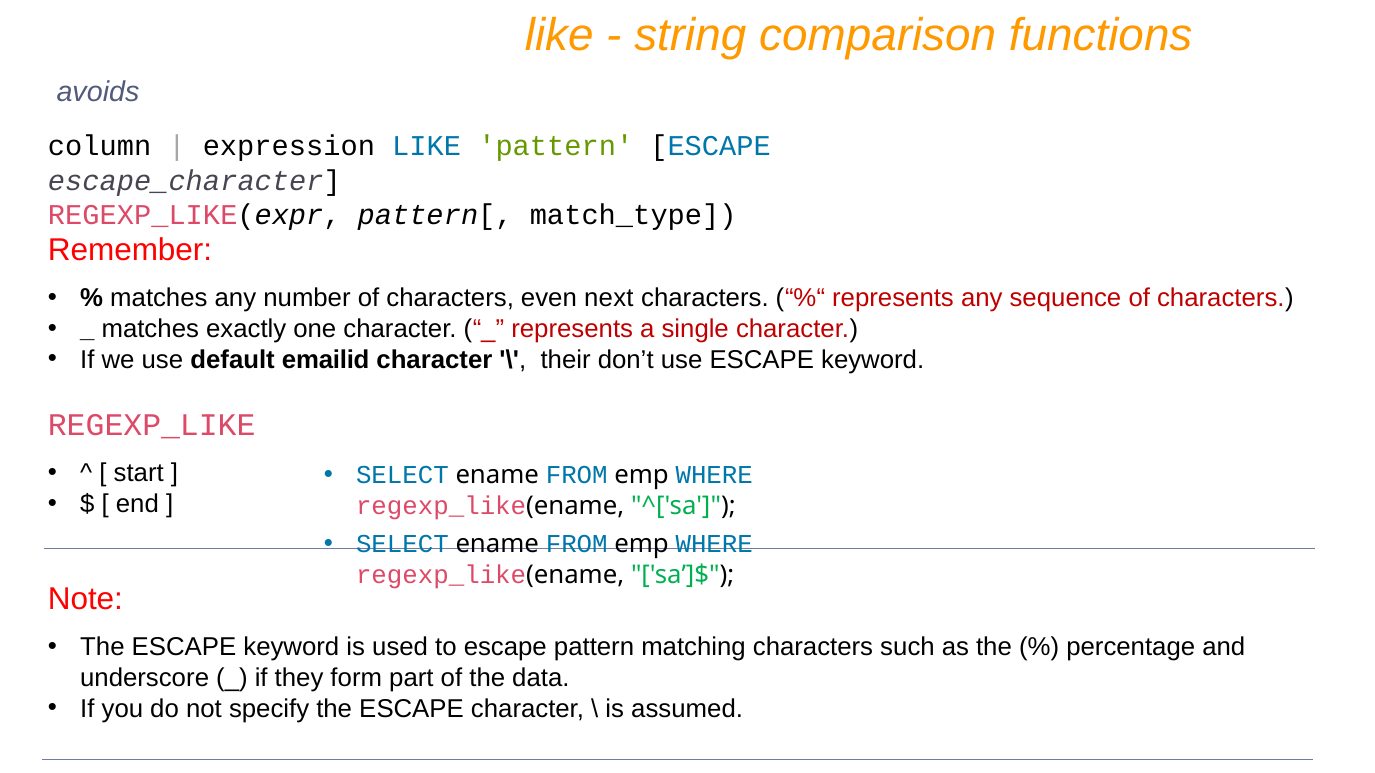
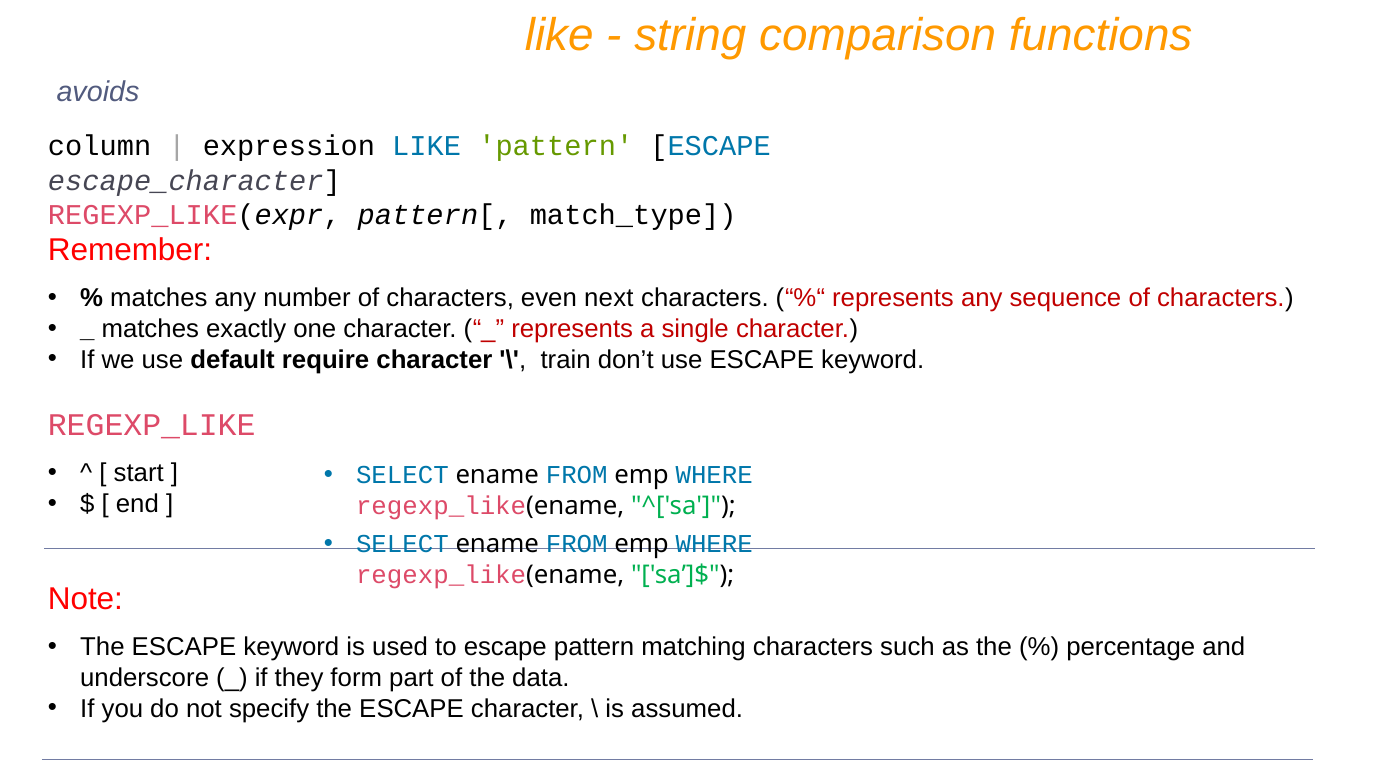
emailid: emailid -> require
their: their -> train
